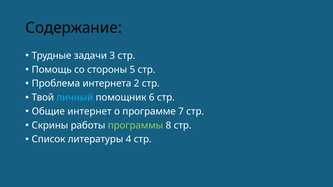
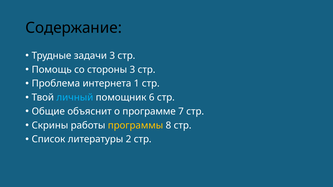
стороны 5: 5 -> 3
2: 2 -> 1
интернет: интернет -> объяснит
программы colour: light green -> yellow
4: 4 -> 2
